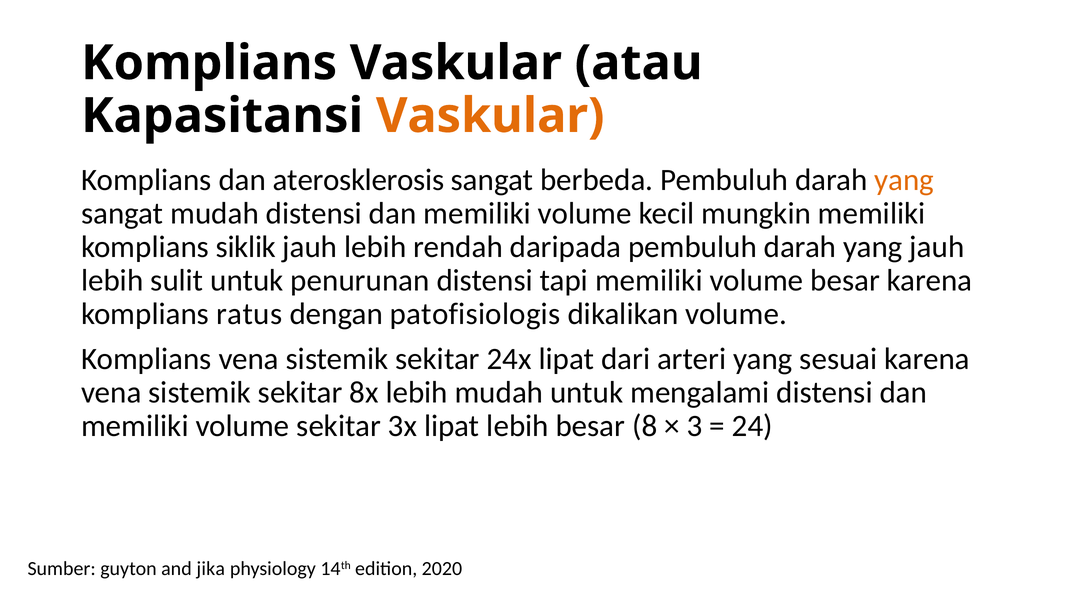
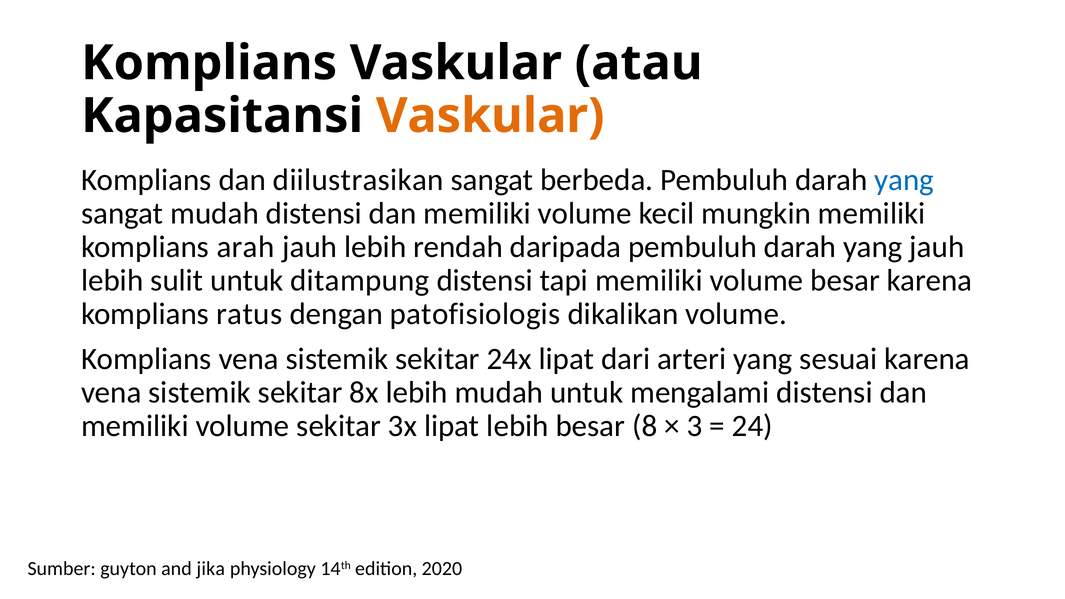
aterosklerosis: aterosklerosis -> diilustrasikan
yang at (904, 180) colour: orange -> blue
siklik: siklik -> arah
penurunan: penurunan -> ditampung
